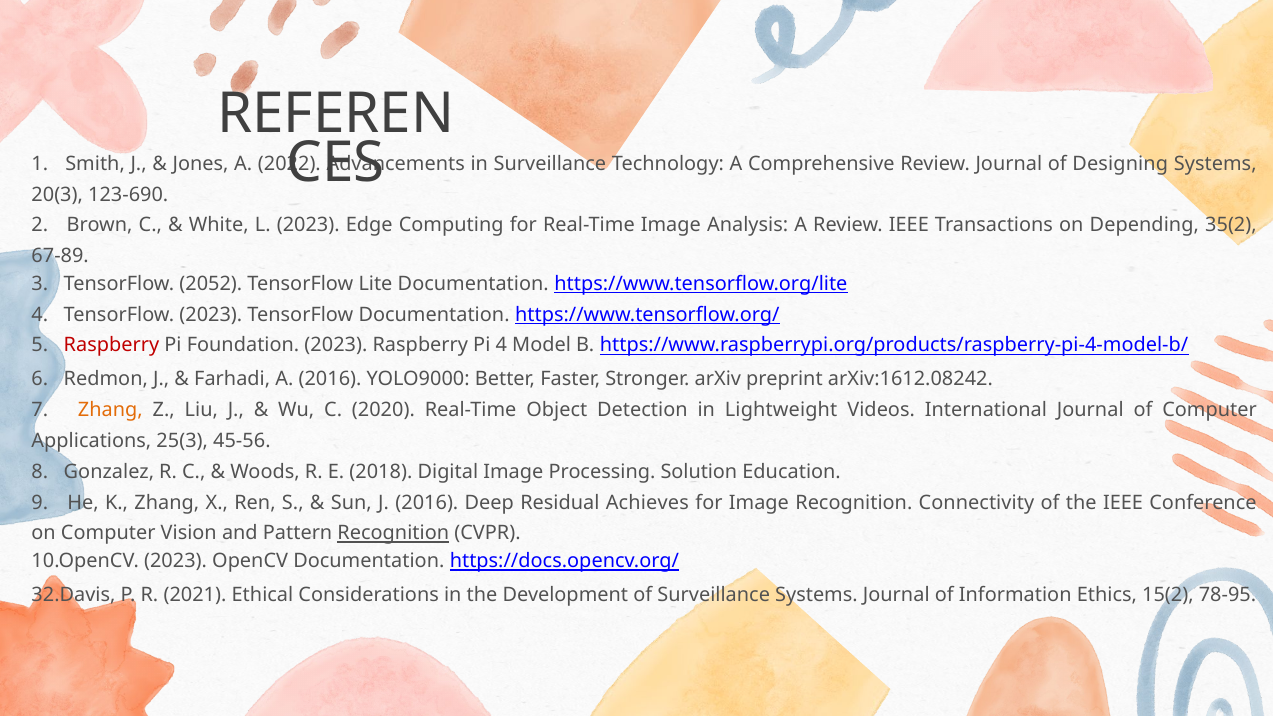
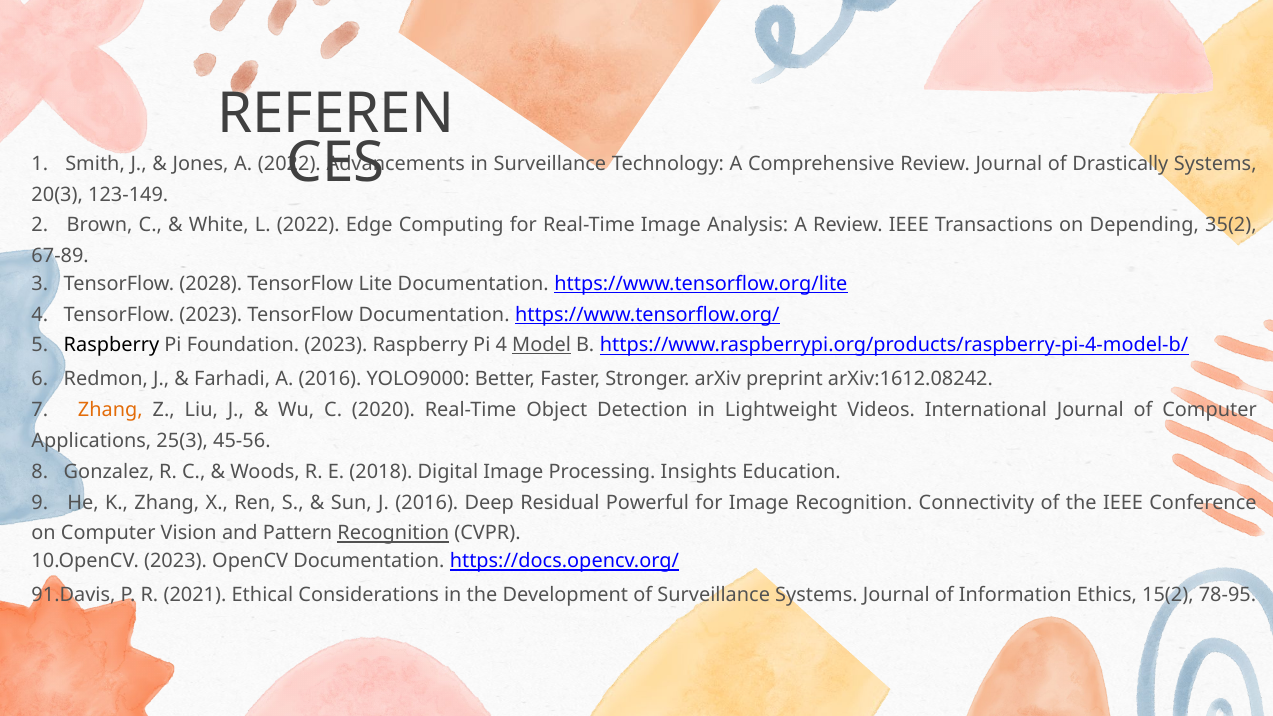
Designing: Designing -> Drastically
123-690: 123-690 -> 123-149
L 2023: 2023 -> 2022
2052: 2052 -> 2028
Raspberry at (111, 345) colour: red -> black
Model underline: none -> present
Solution: Solution -> Insights
Achieves: Achieves -> Powerful
32.Davis: 32.Davis -> 91.Davis
